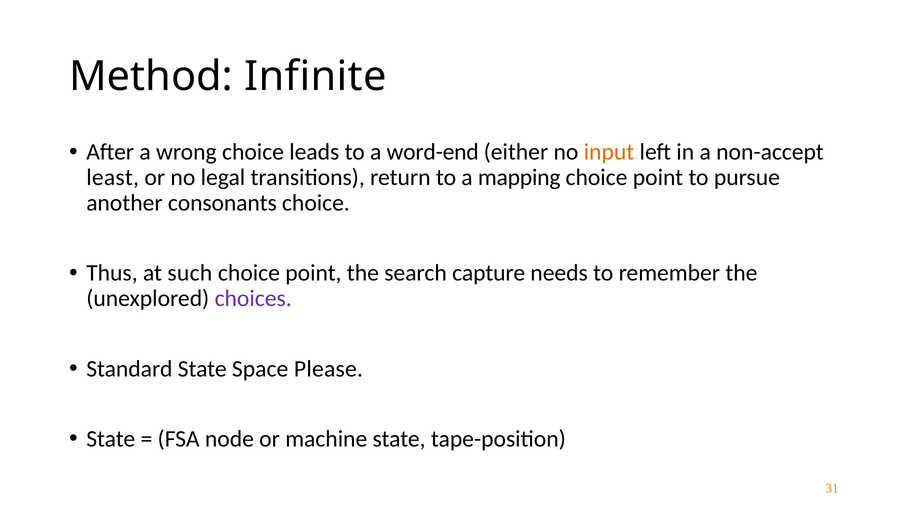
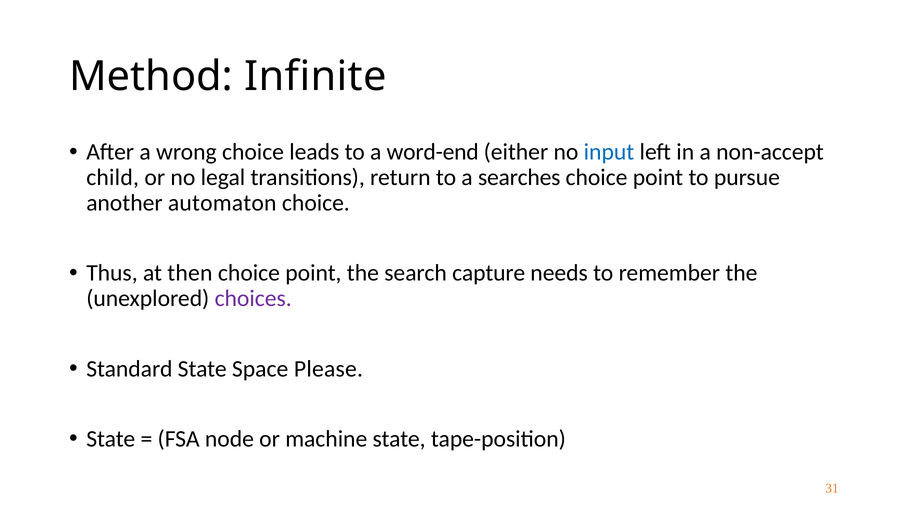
input colour: orange -> blue
least: least -> child
mapping: mapping -> searches
consonants: consonants -> automaton
such: such -> then
